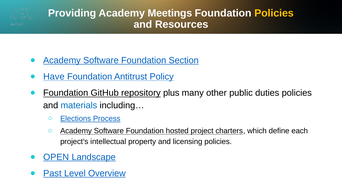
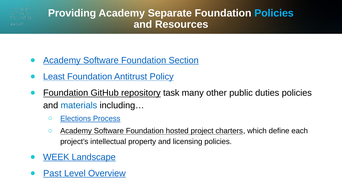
Meetings: Meetings -> Separate
Policies at (274, 13) colour: yellow -> light blue
Have: Have -> Least
plus: plus -> task
OPEN: OPEN -> WEEK
